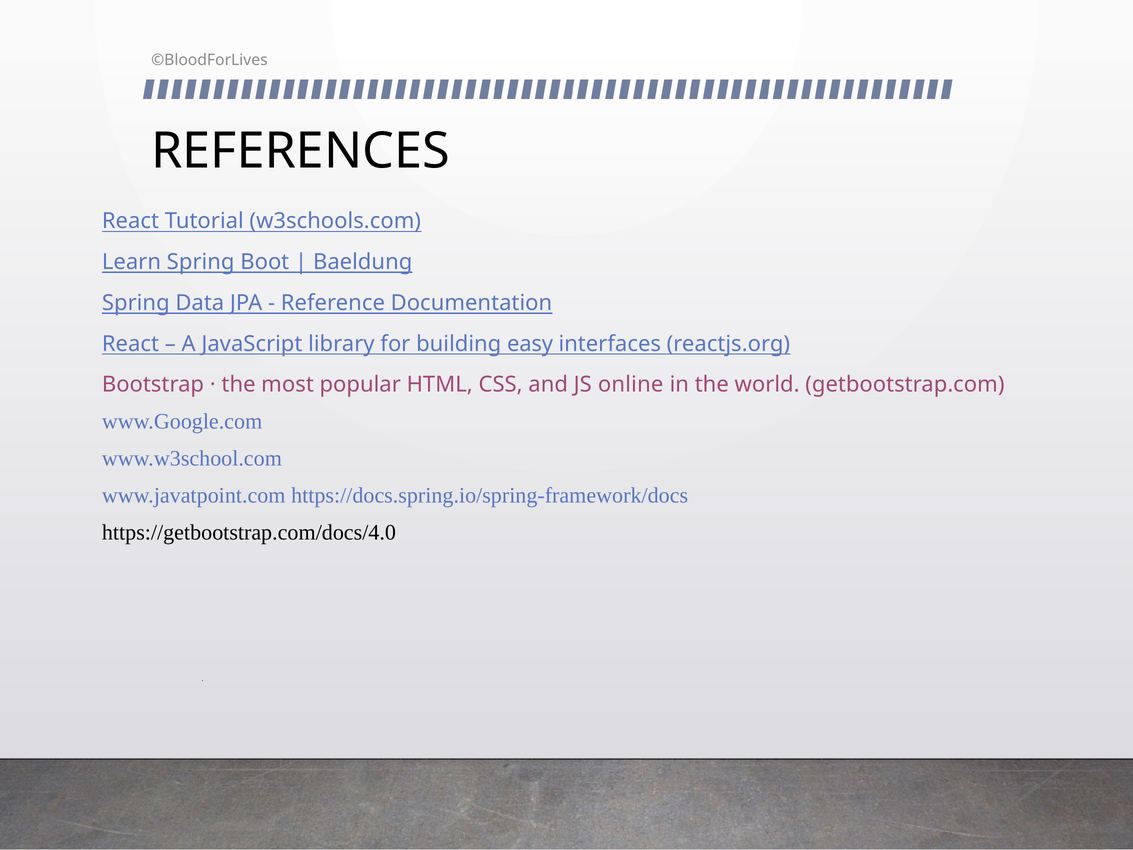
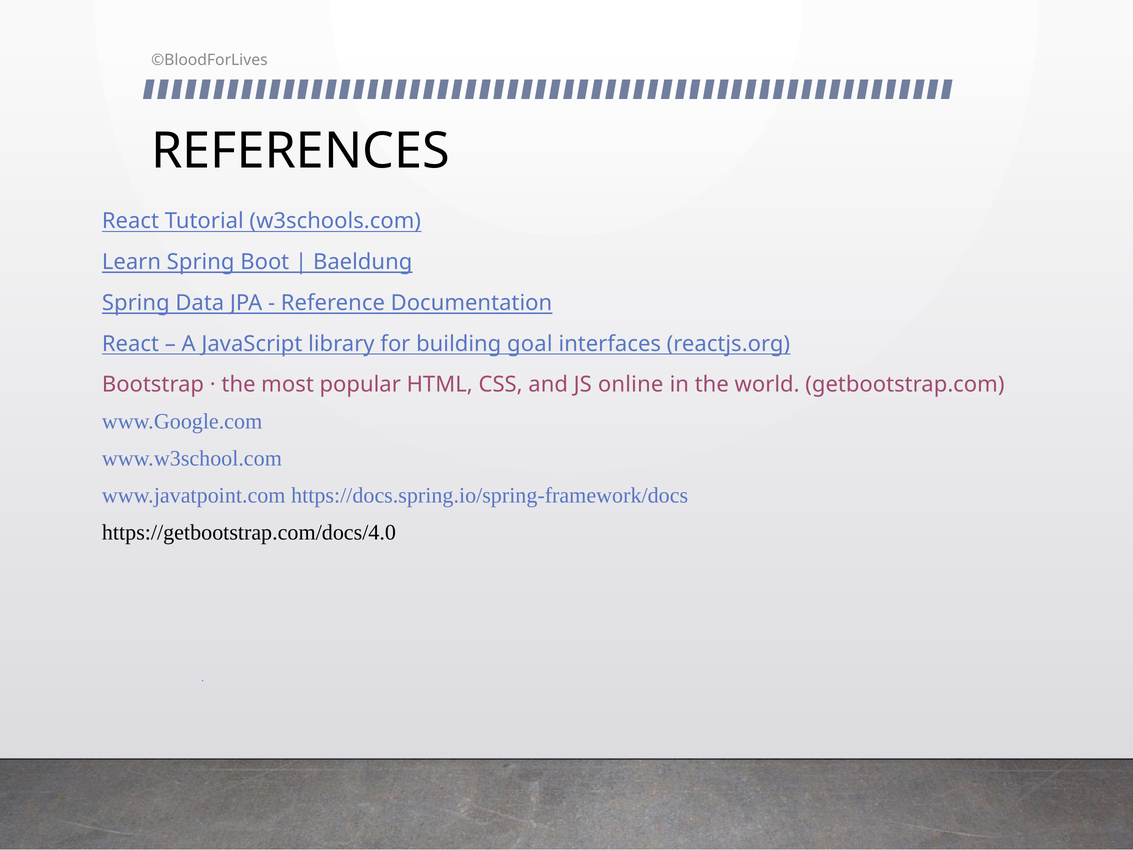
easy: easy -> goal
